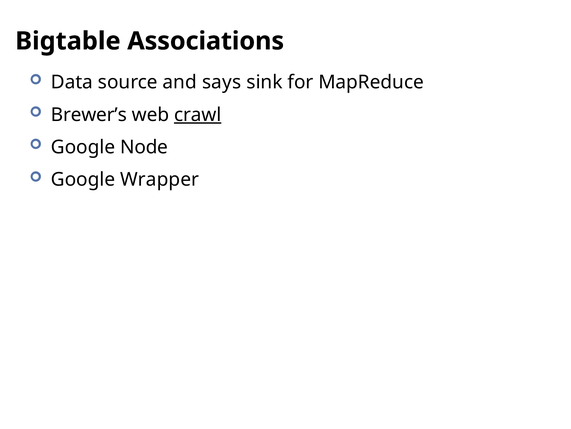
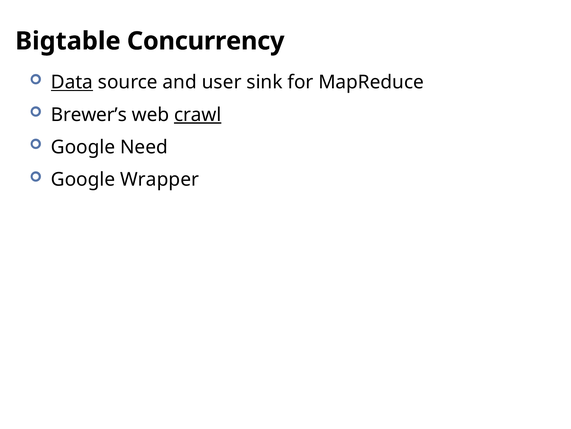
Associations: Associations -> Concurrency
Data underline: none -> present
says: says -> user
Node: Node -> Need
